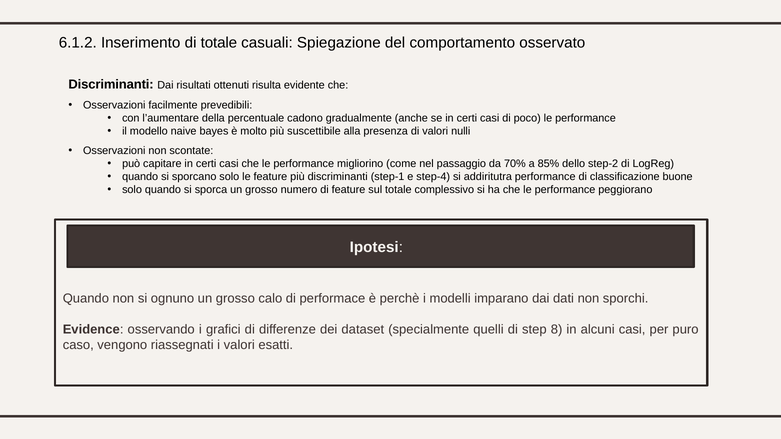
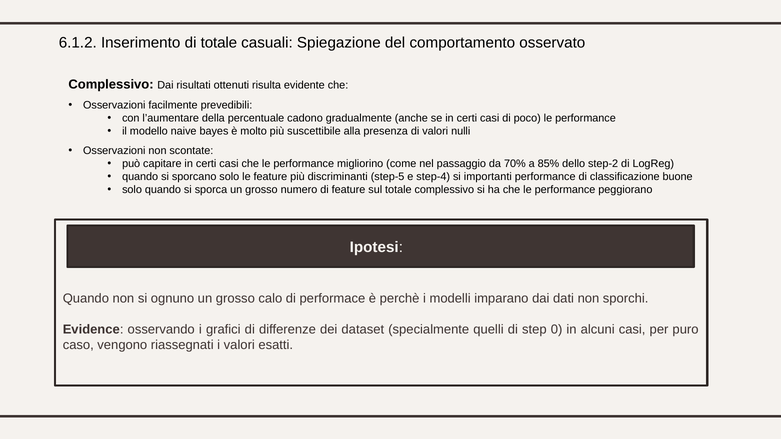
Discriminanti at (111, 85): Discriminanti -> Complessivo
step-1: step-1 -> step-5
addiritutra: addiritutra -> importanti
8: 8 -> 0
